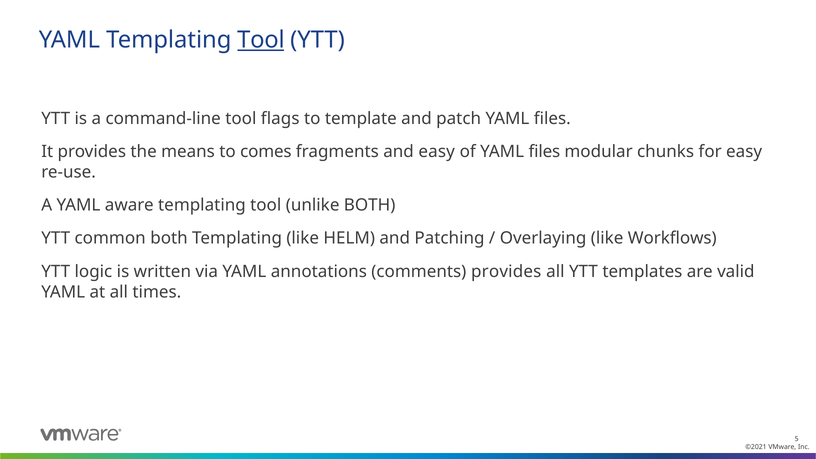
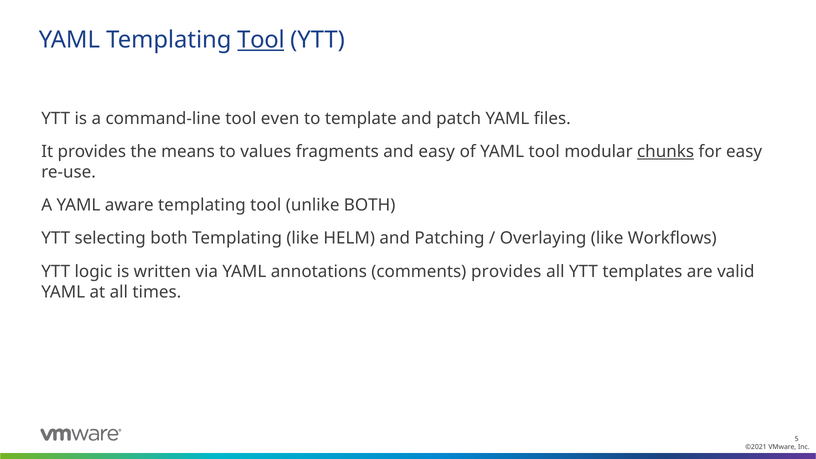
flags: flags -> even
comes: comes -> values
of YAML files: files -> tool
chunks underline: none -> present
common: common -> selecting
